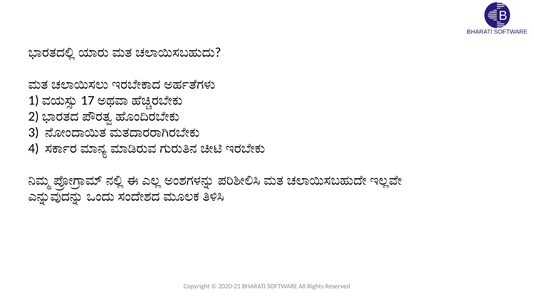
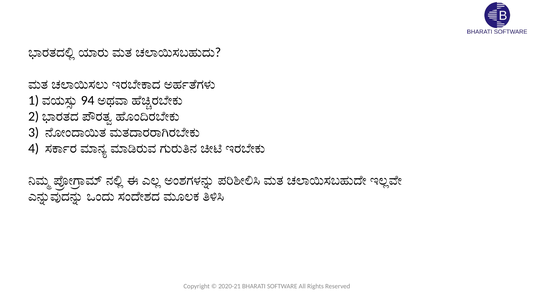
17: 17 -> 94
